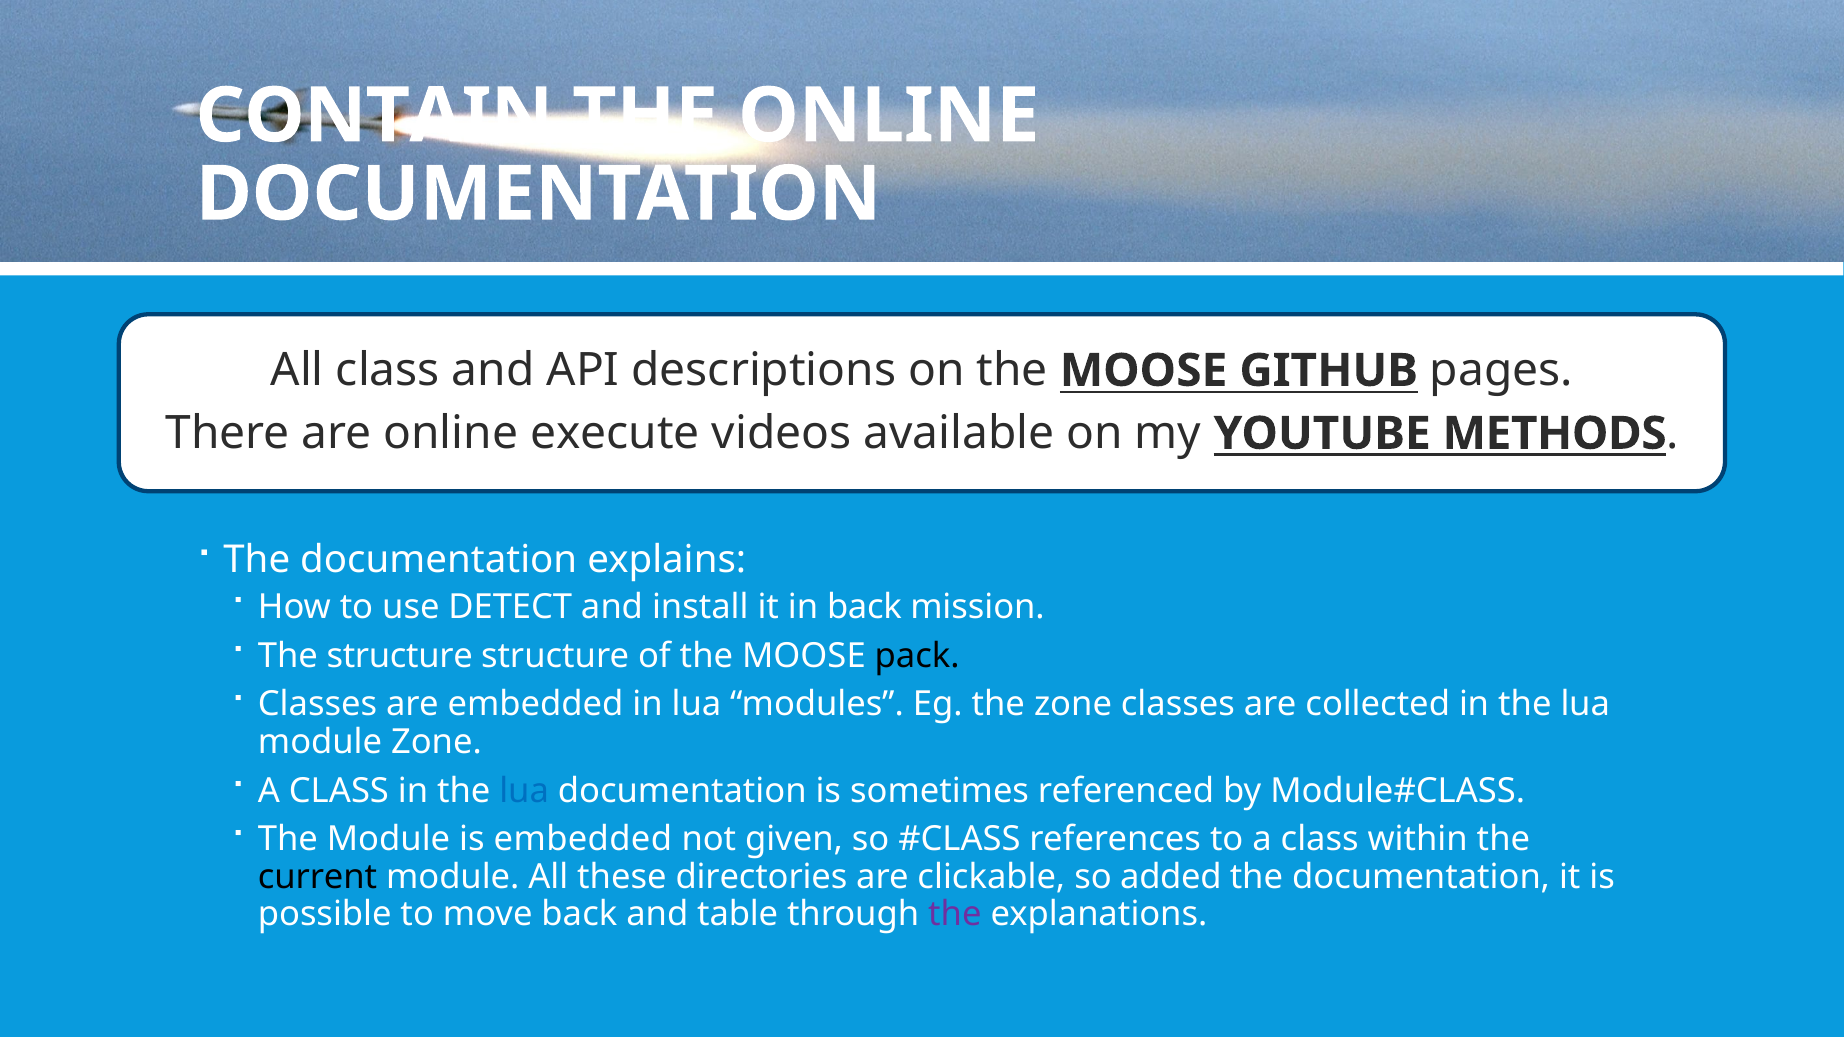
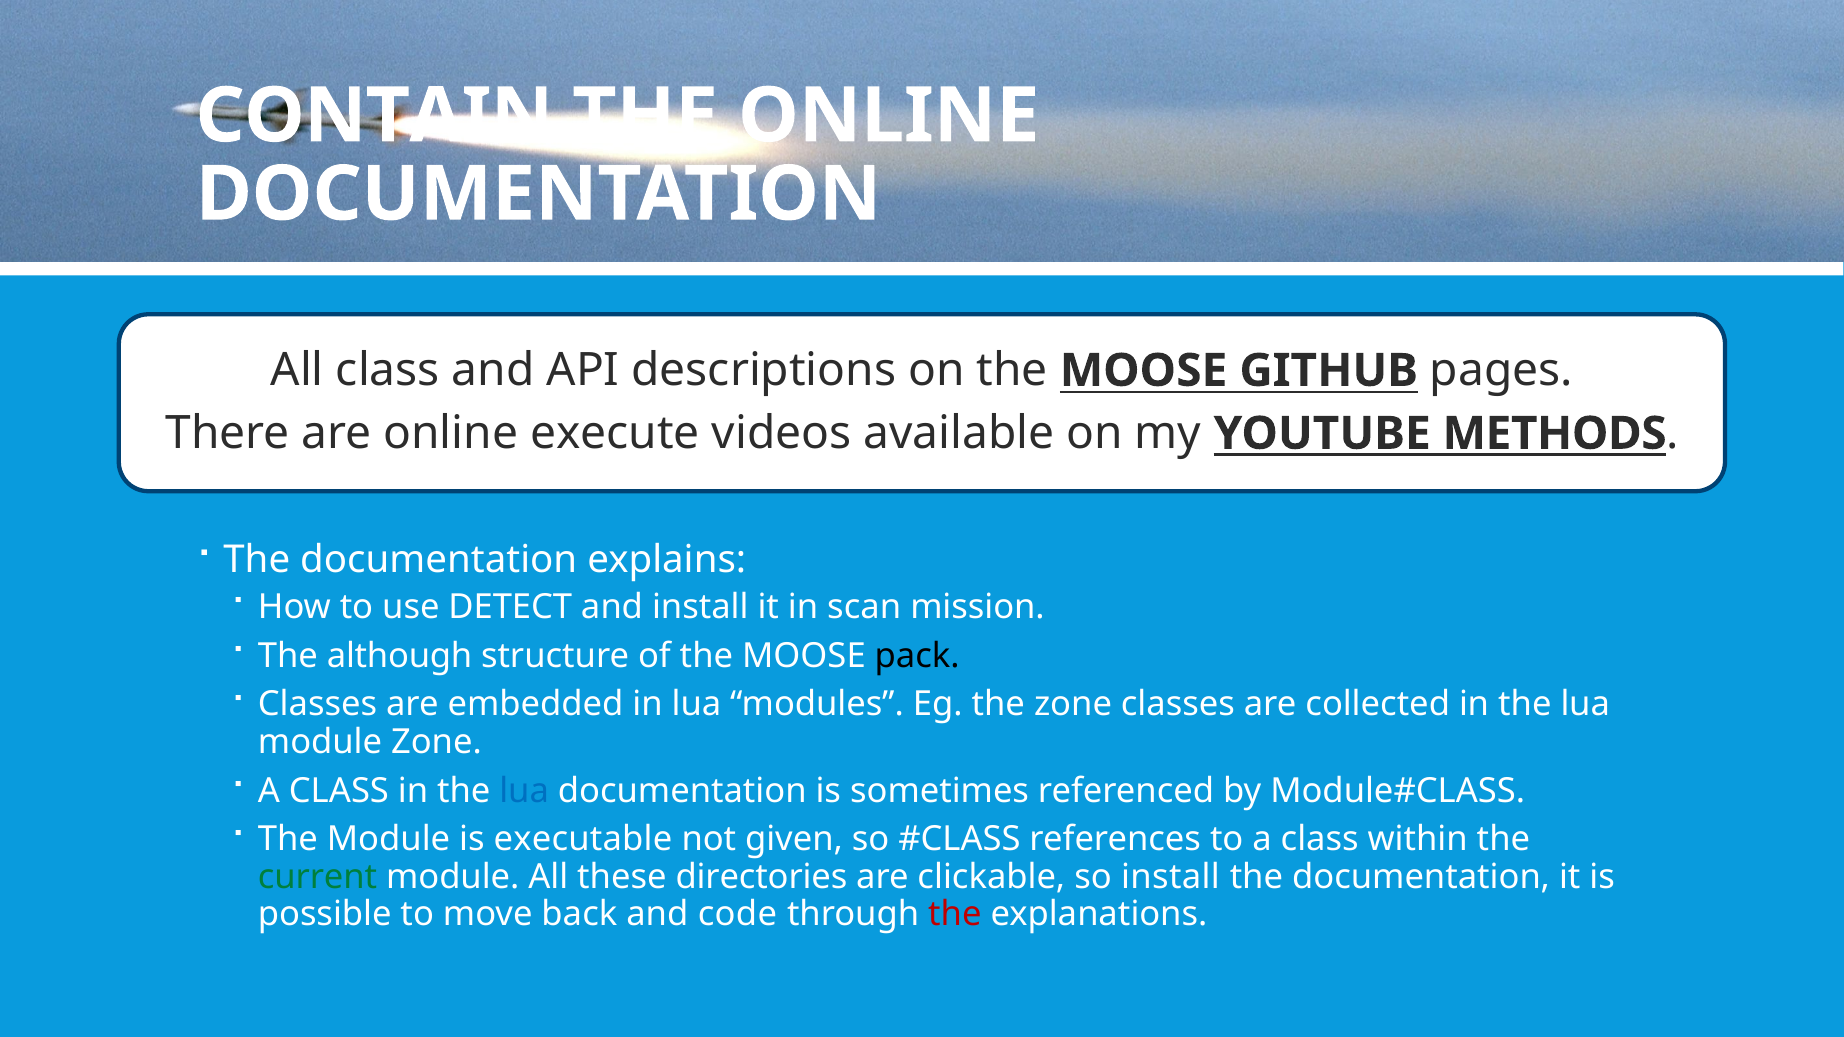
in back: back -> scan
The structure: structure -> although
is embedded: embedded -> executable
current colour: black -> green
so added: added -> install
table: table -> code
the at (955, 914) colour: purple -> red
